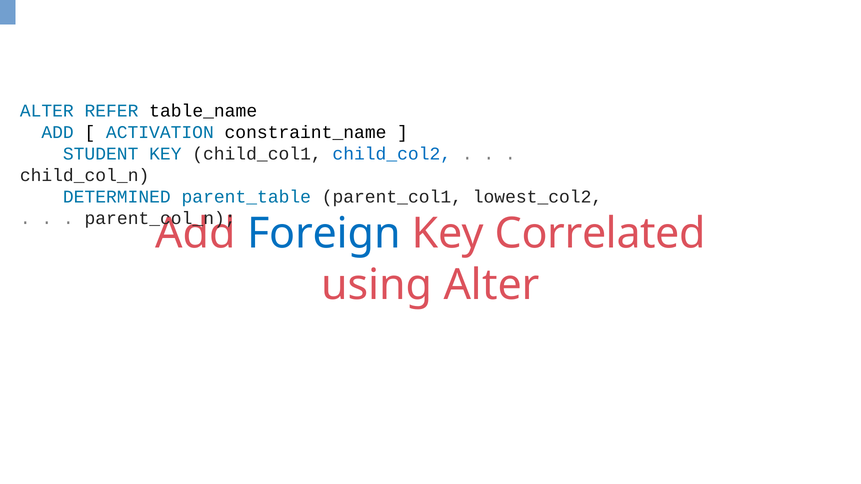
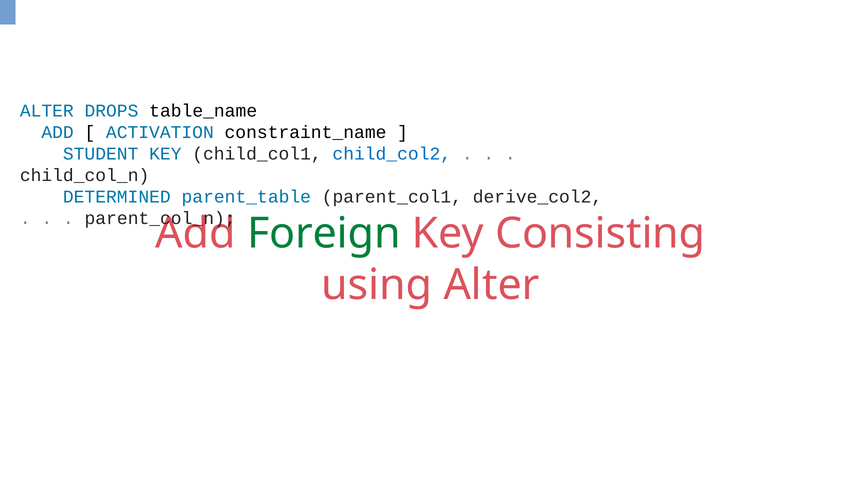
REFER: REFER -> DROPS
lowest_col2: lowest_col2 -> derive_col2
Foreign colour: blue -> green
Correlated: Correlated -> Consisting
